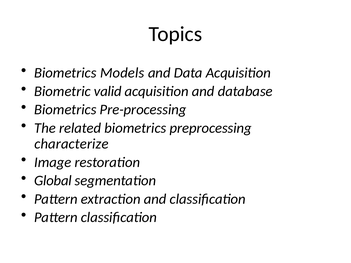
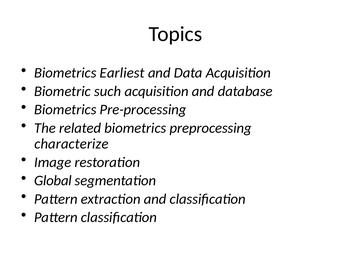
Models: Models -> Earliest
valid: valid -> such
